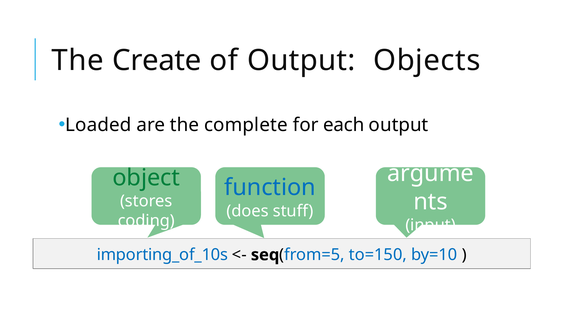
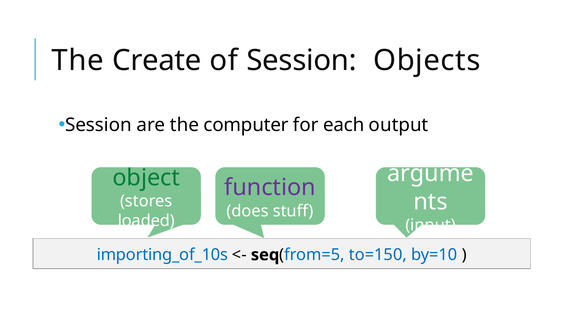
of Output: Output -> Session
Loaded at (98, 125): Loaded -> Session
complete: complete -> computer
function colour: blue -> purple
coding: coding -> loaded
